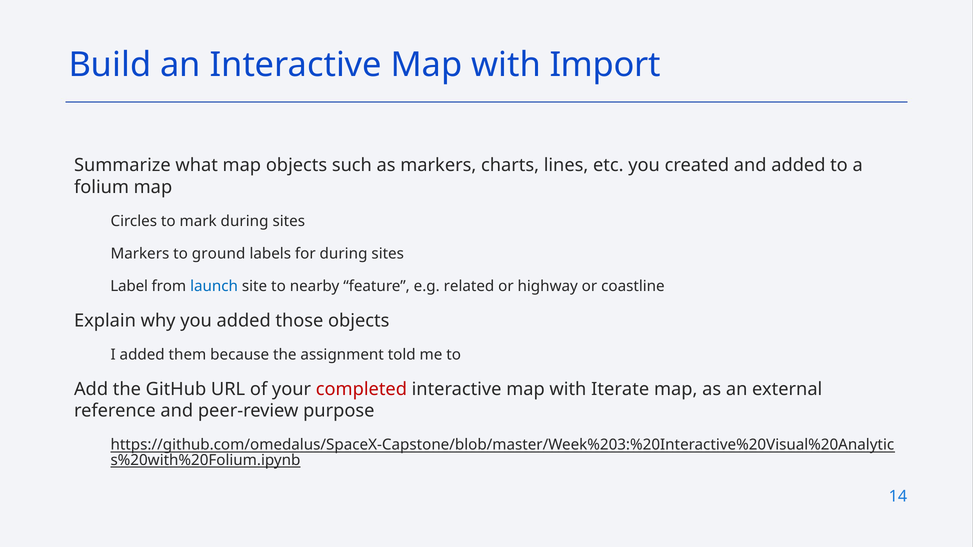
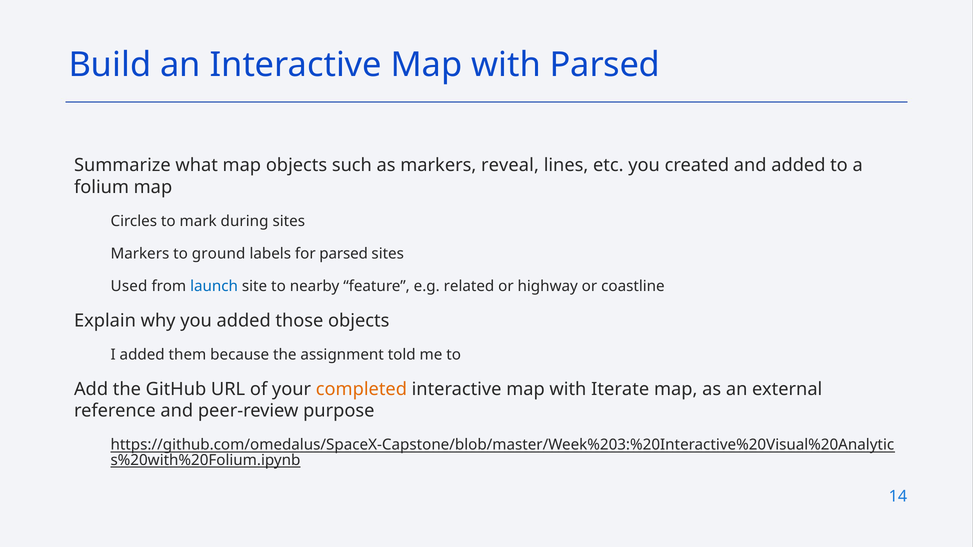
with Import: Import -> Parsed
charts: charts -> reveal
for during: during -> parsed
Label: Label -> Used
completed colour: red -> orange
